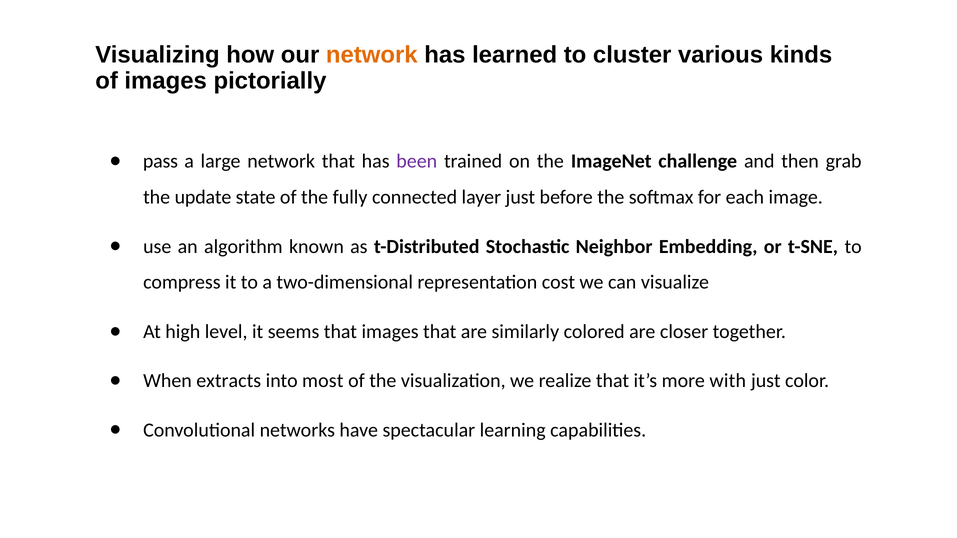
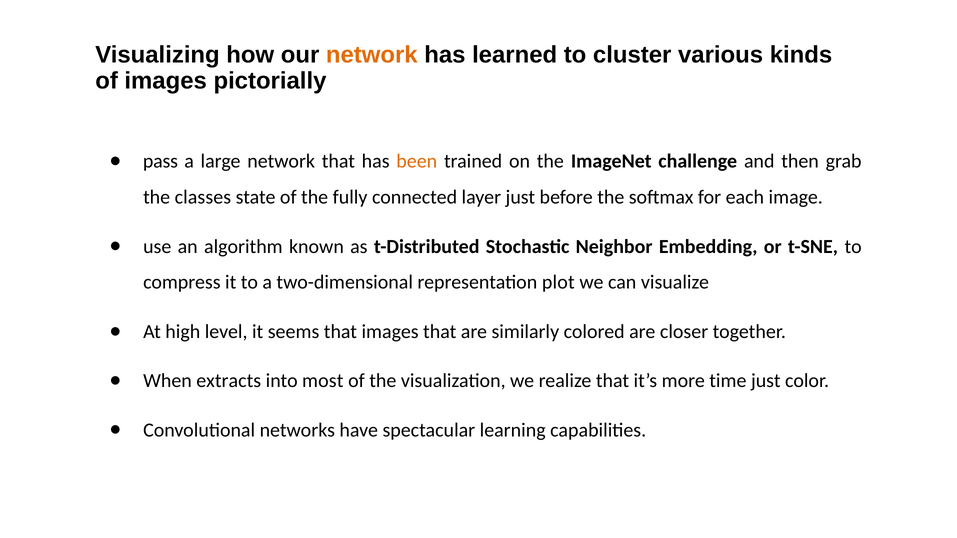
been colour: purple -> orange
update: update -> classes
cost: cost -> plot
with: with -> time
